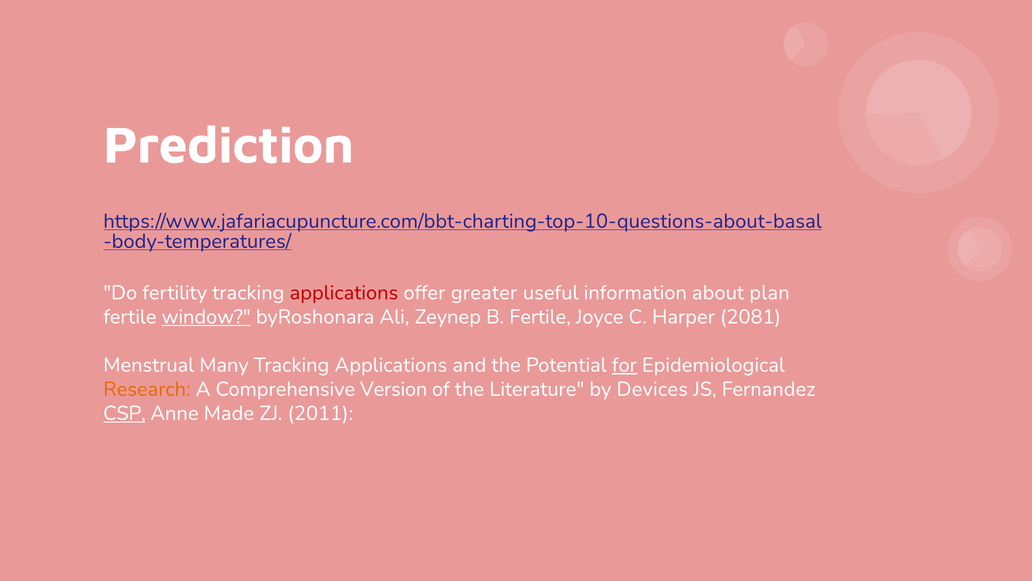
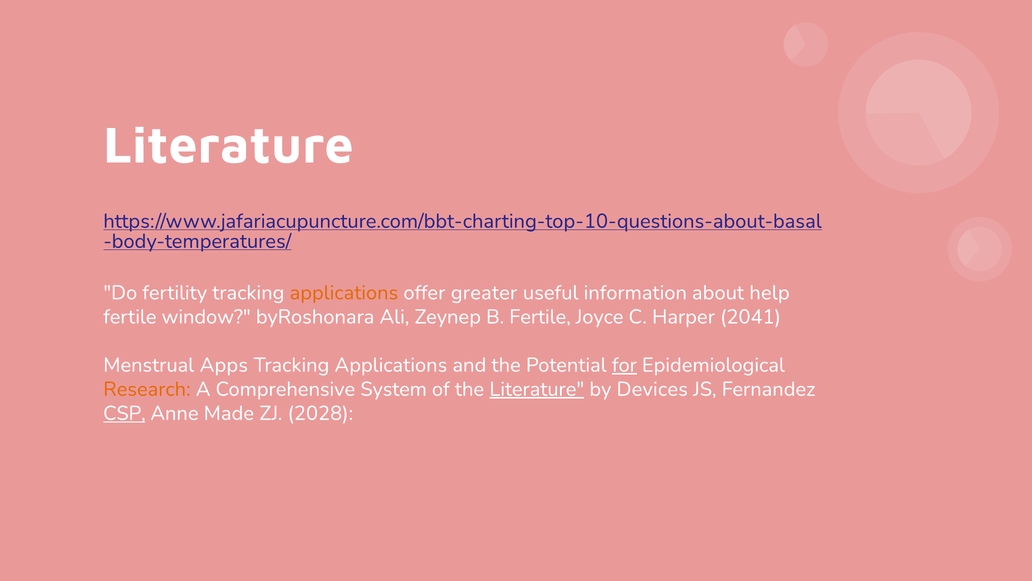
Prediction at (229, 145): Prediction -> Literature
applications at (344, 292) colour: red -> orange
plan: plan -> help
window underline: present -> none
2081: 2081 -> 2041
Many: Many -> Apps
Version: Version -> System
Literature at (537, 389) underline: none -> present
2011: 2011 -> 2028
